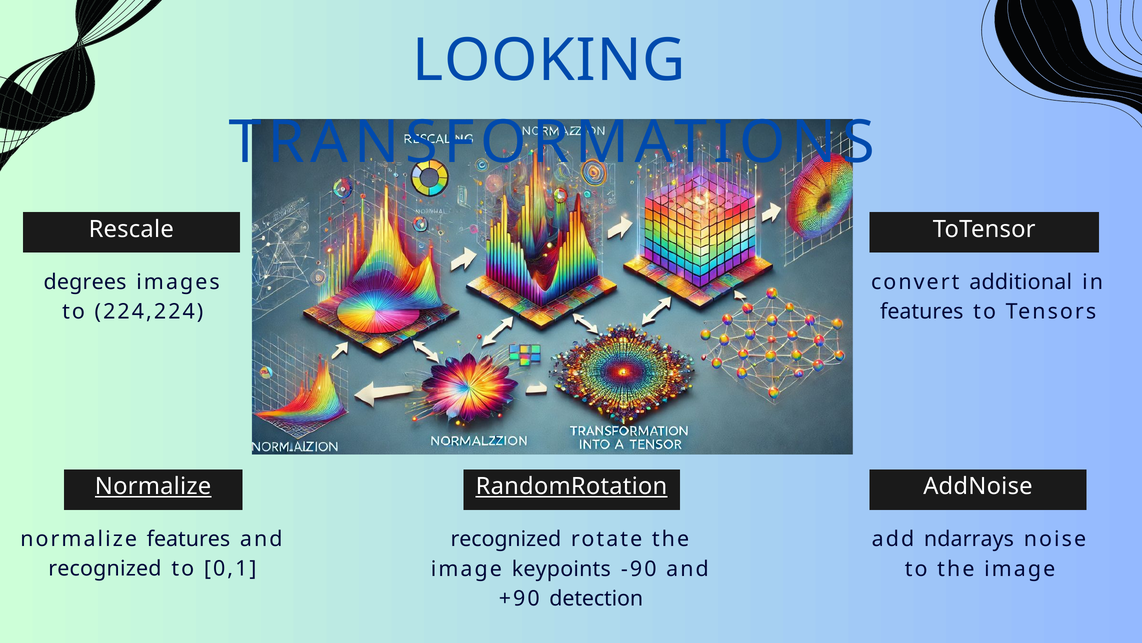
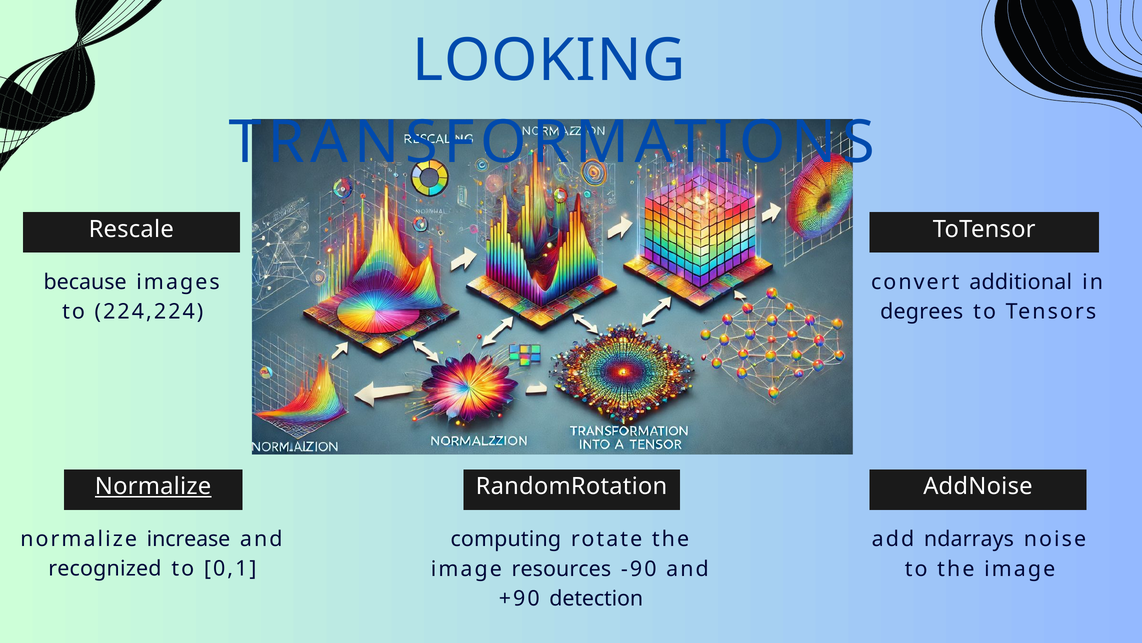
degrees: degrees -> because
features at (922, 311): features -> degrees
RandomRotation underline: present -> none
normalize features: features -> increase
recognized at (506, 539): recognized -> computing
keypoints: keypoints -> resources
